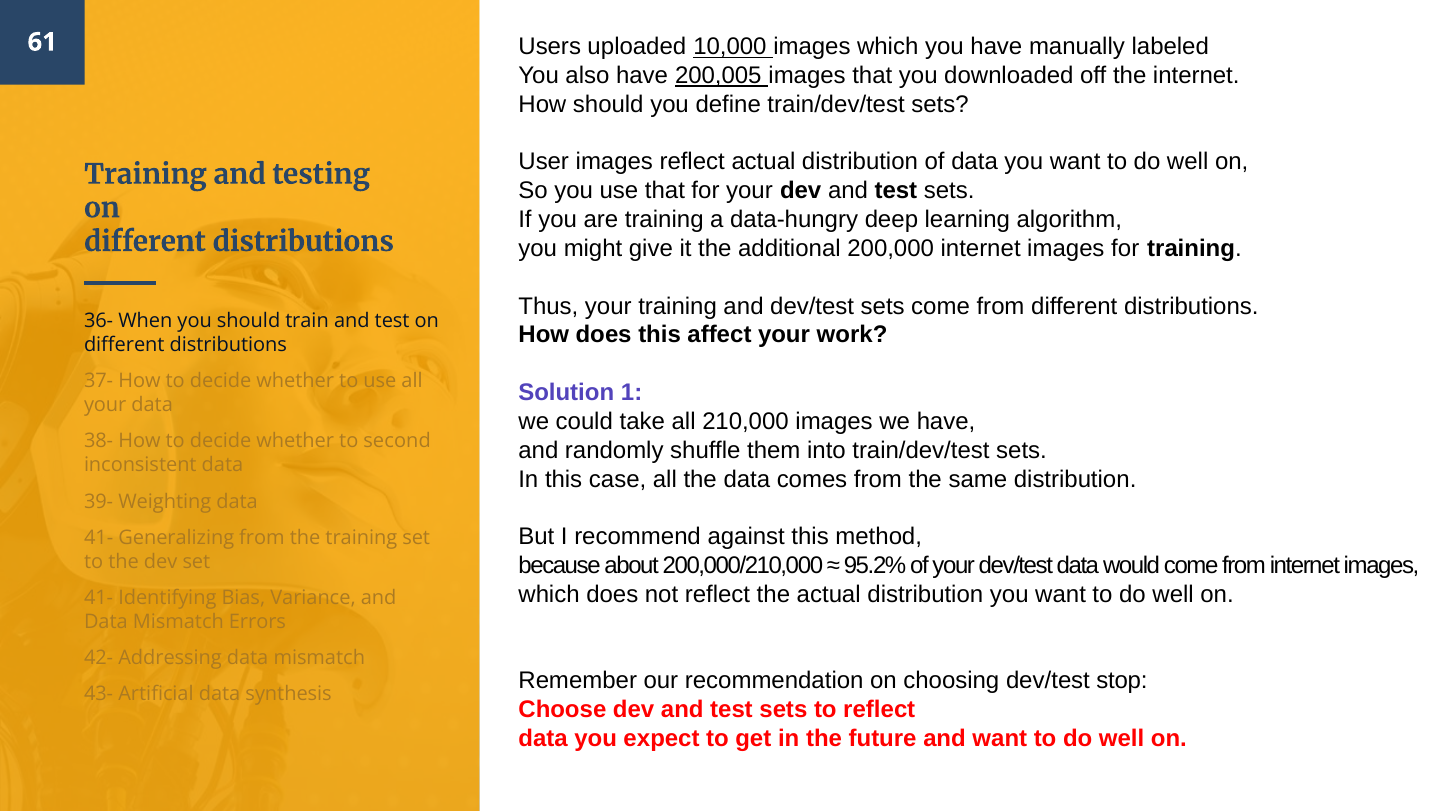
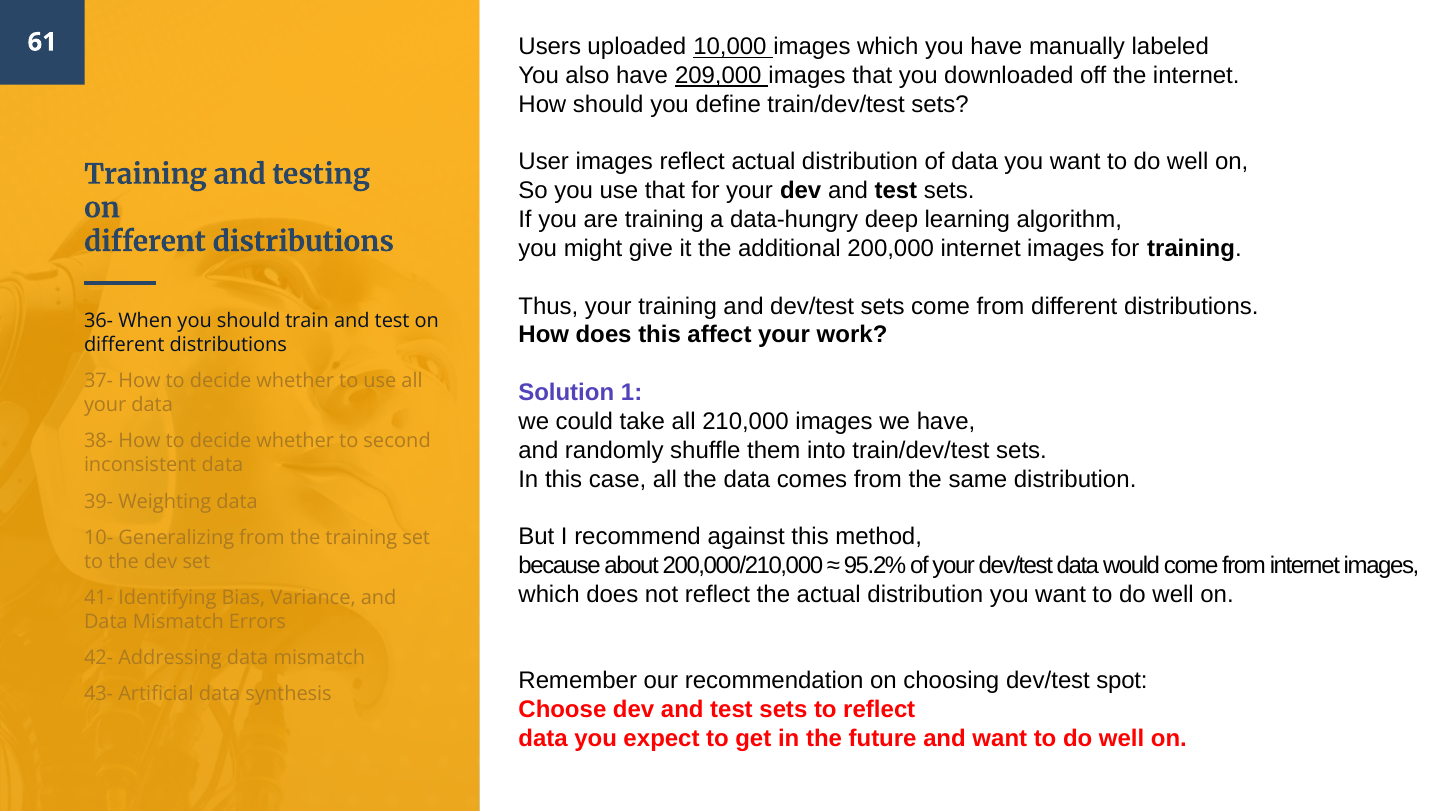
200,005: 200,005 -> 209,000
41- at (99, 537): 41- -> 10-
stop: stop -> spot
